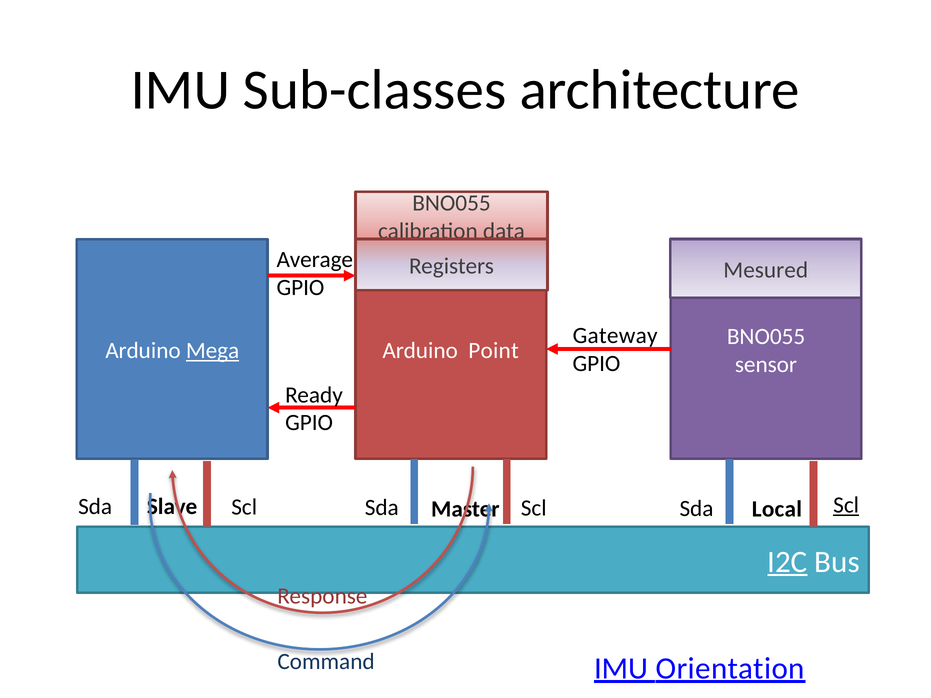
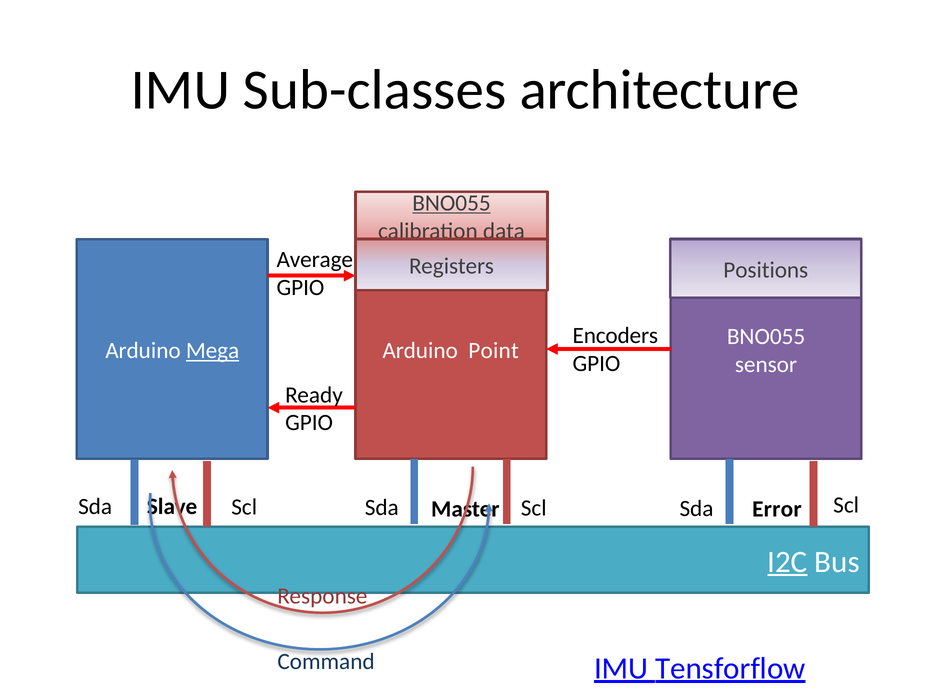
BNO055 at (452, 203) underline: none -> present
Mesured: Mesured -> Positions
Gateway: Gateway -> Encoders
Scl at (846, 505) underline: present -> none
Local: Local -> Error
Orientation: Orientation -> Tensforflow
